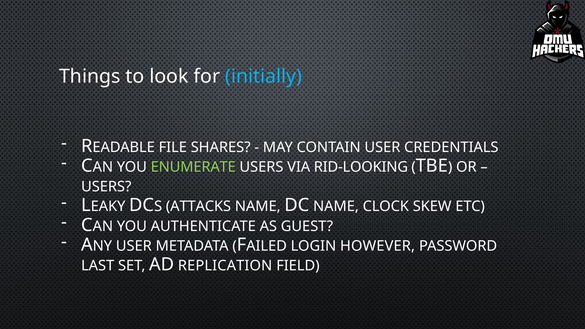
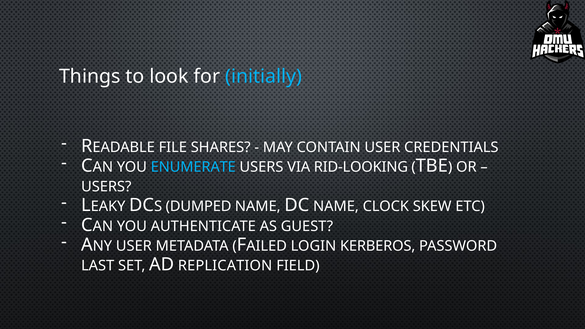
ENUMERATE colour: light green -> light blue
ATTACKS: ATTACKS -> DUMPED
HOWEVER: HOWEVER -> KERBEROS
